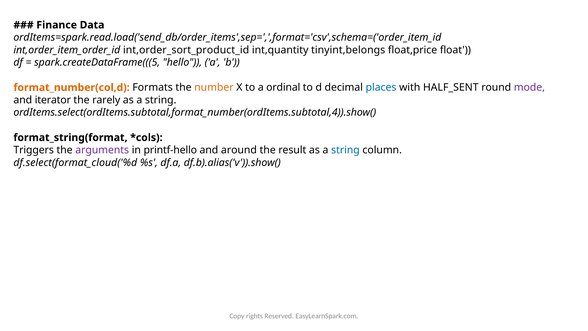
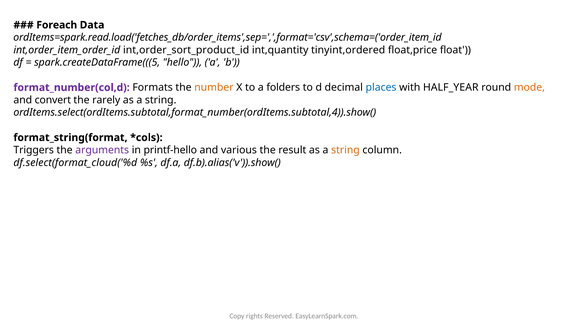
Finance: Finance -> Foreach
ordItems=spark.read.load('send_db/order_items',sep=',',format='csv',schema=('order_item_id: ordItems=spark.read.load('send_db/order_items',sep=',',format='csv',schema=('order_item_id -> ordItems=spark.read.load('fetches_db/order_items',sep=',',format='csv',schema=('order_item_id
tinyint,belongs: tinyint,belongs -> tinyint,ordered
format_number(col,d colour: orange -> purple
ordinal: ordinal -> folders
HALF_SENT: HALF_SENT -> HALF_YEAR
mode colour: purple -> orange
iterator: iterator -> convert
around: around -> various
string at (345, 150) colour: blue -> orange
